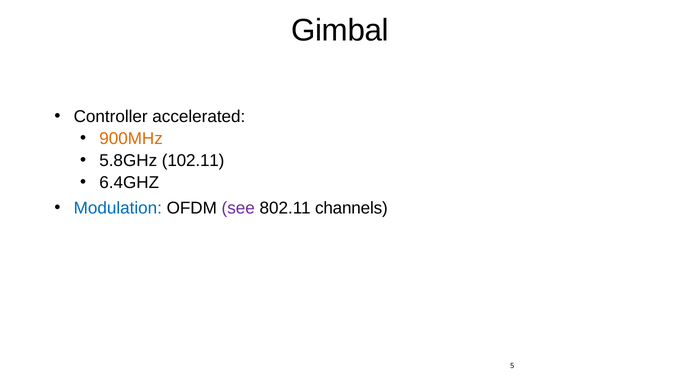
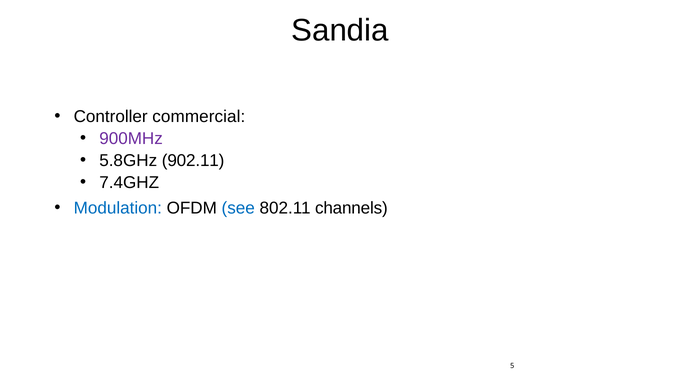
Gimbal: Gimbal -> Sandia
accelerated: accelerated -> commercial
900MHz colour: orange -> purple
102.11: 102.11 -> 902.11
6.4GHZ: 6.4GHZ -> 7.4GHZ
see colour: purple -> blue
